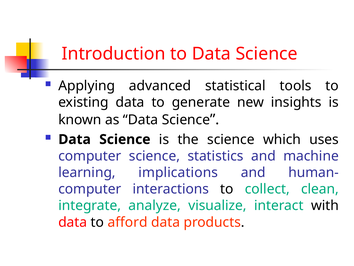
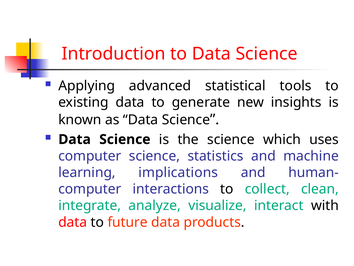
afford: afford -> future
